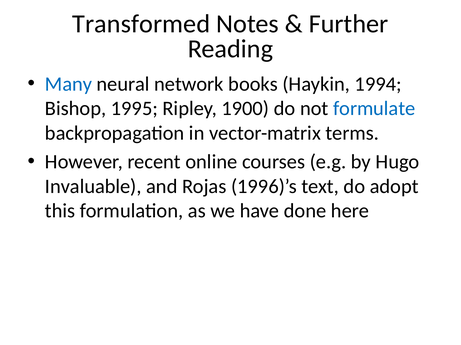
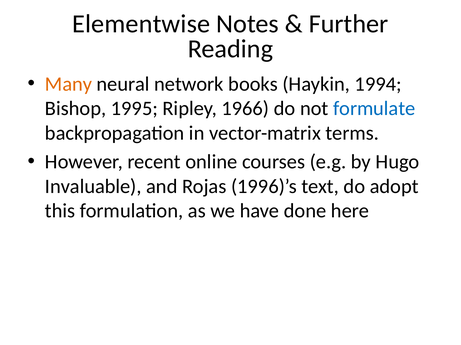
Transformed: Transformed -> Elementwise
Many colour: blue -> orange
1900: 1900 -> 1966
